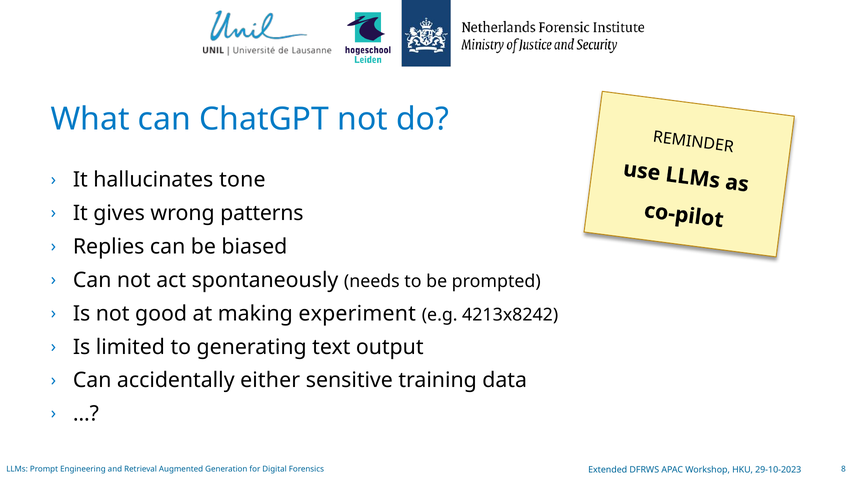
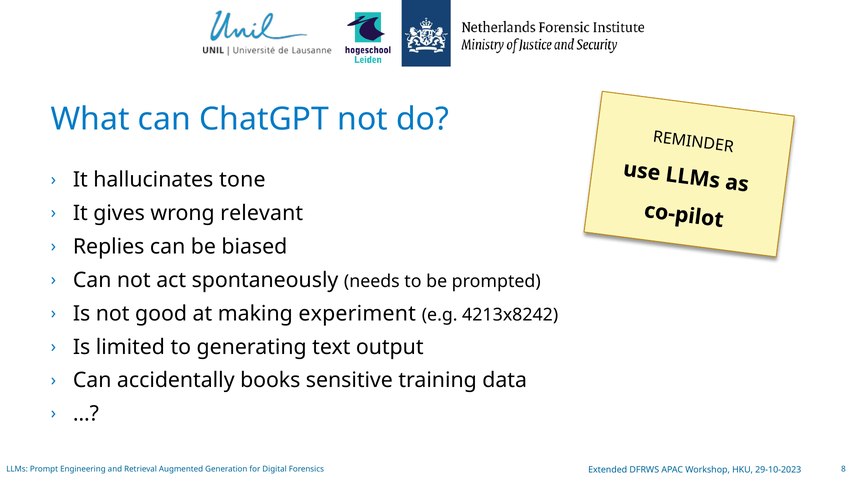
patterns: patterns -> relevant
either: either -> books
